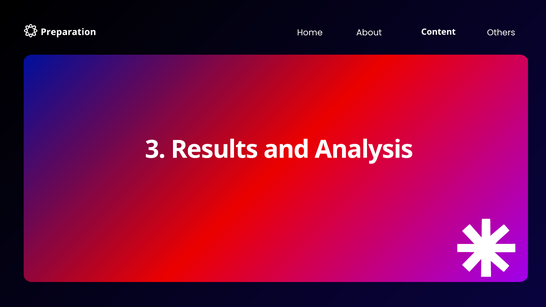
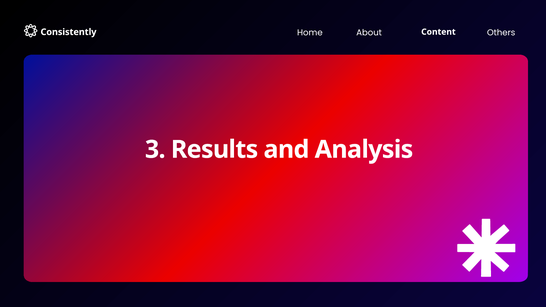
Preparation: Preparation -> Consistently
